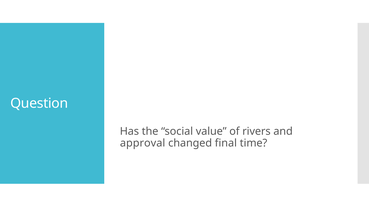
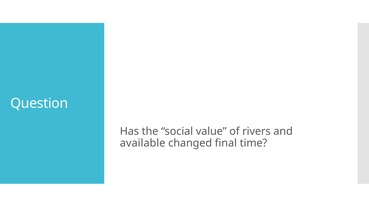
approval: approval -> available
